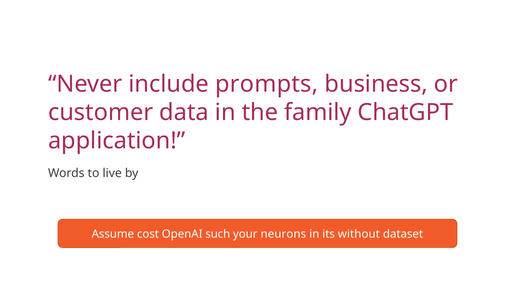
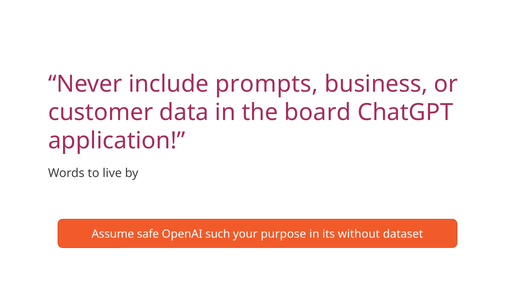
family: family -> board
cost: cost -> safe
neurons: neurons -> purpose
